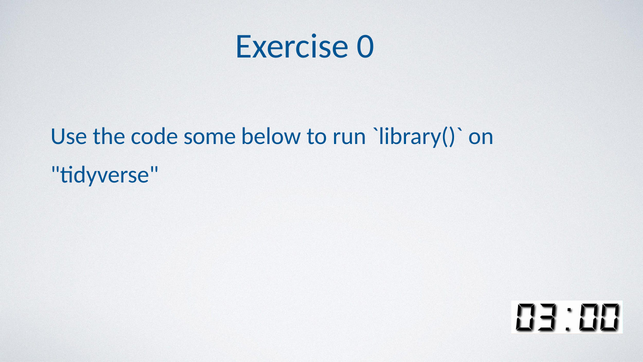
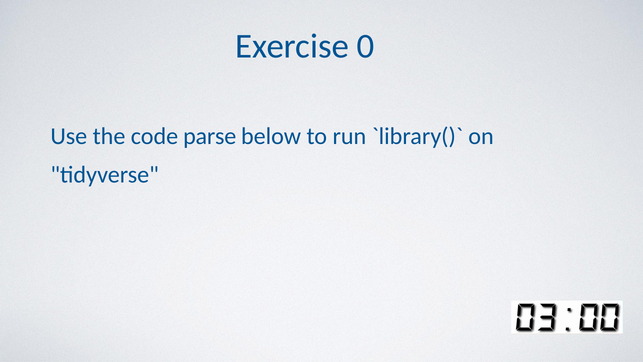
some: some -> parse
